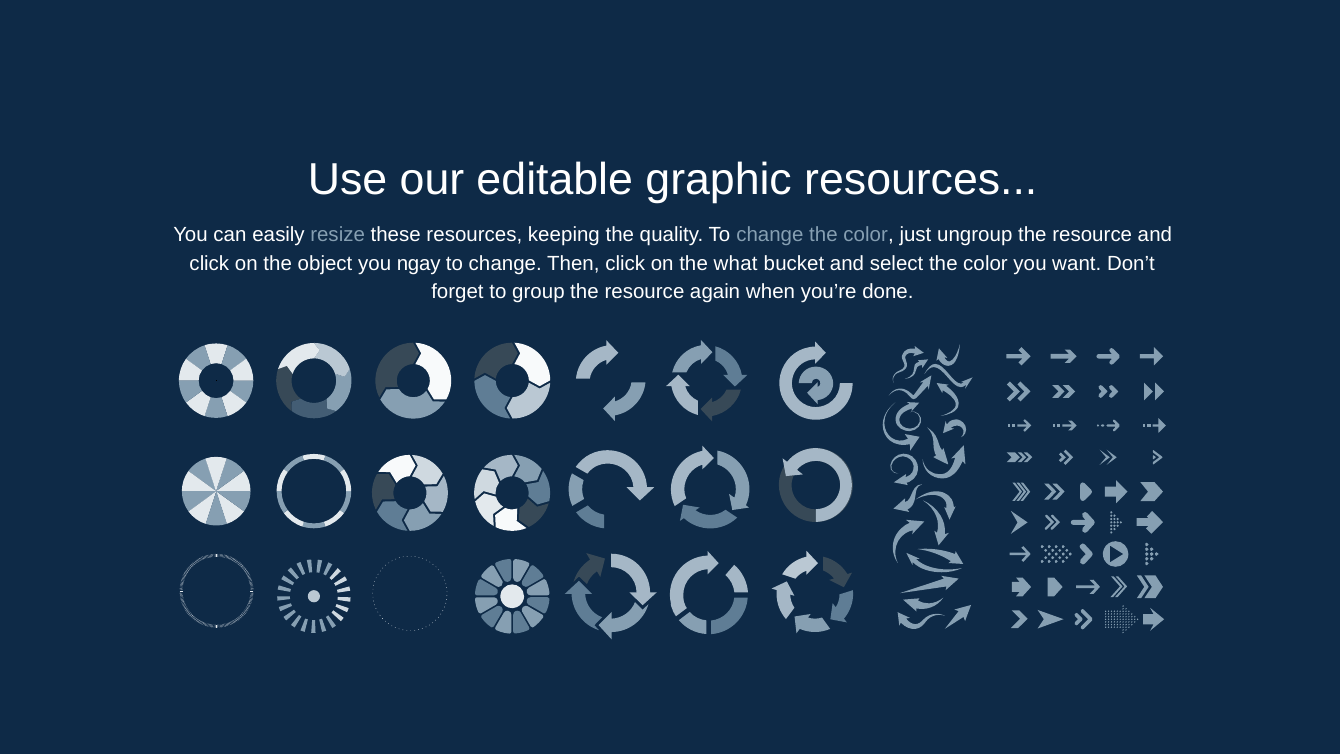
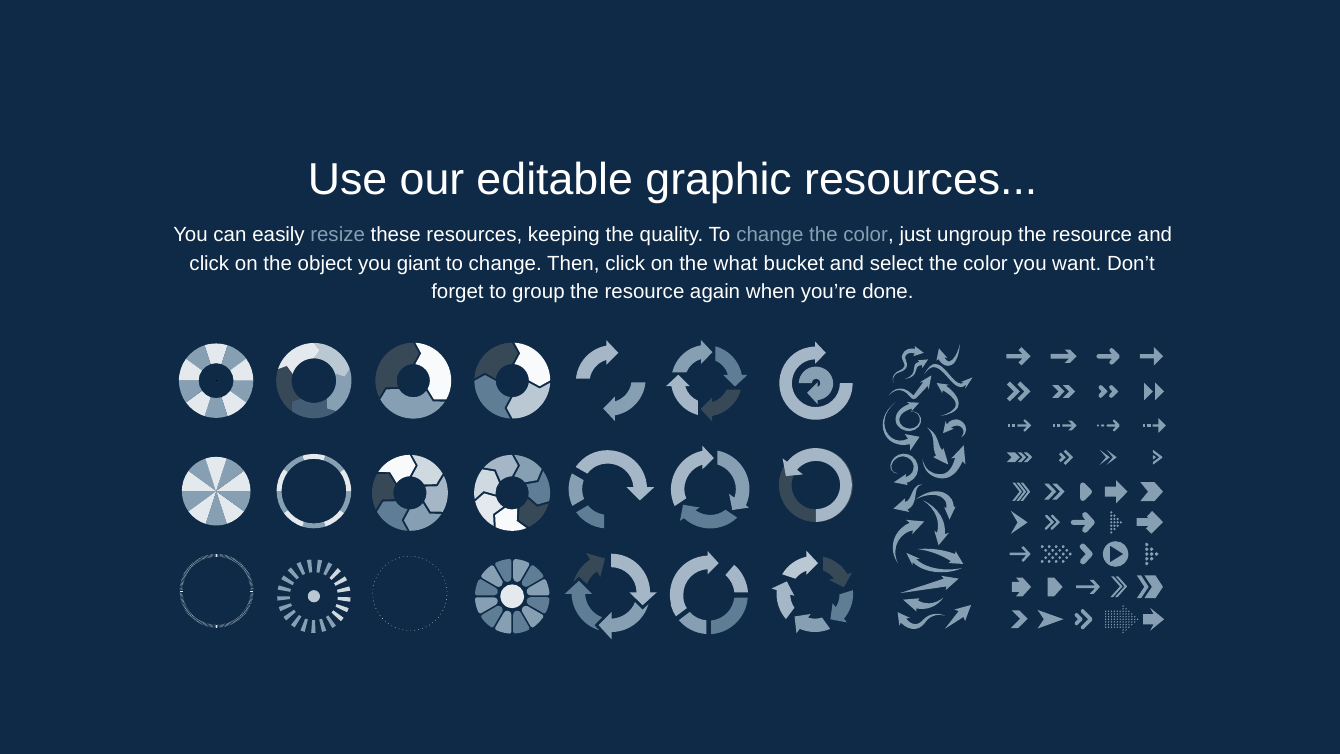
ngay: ngay -> giant
